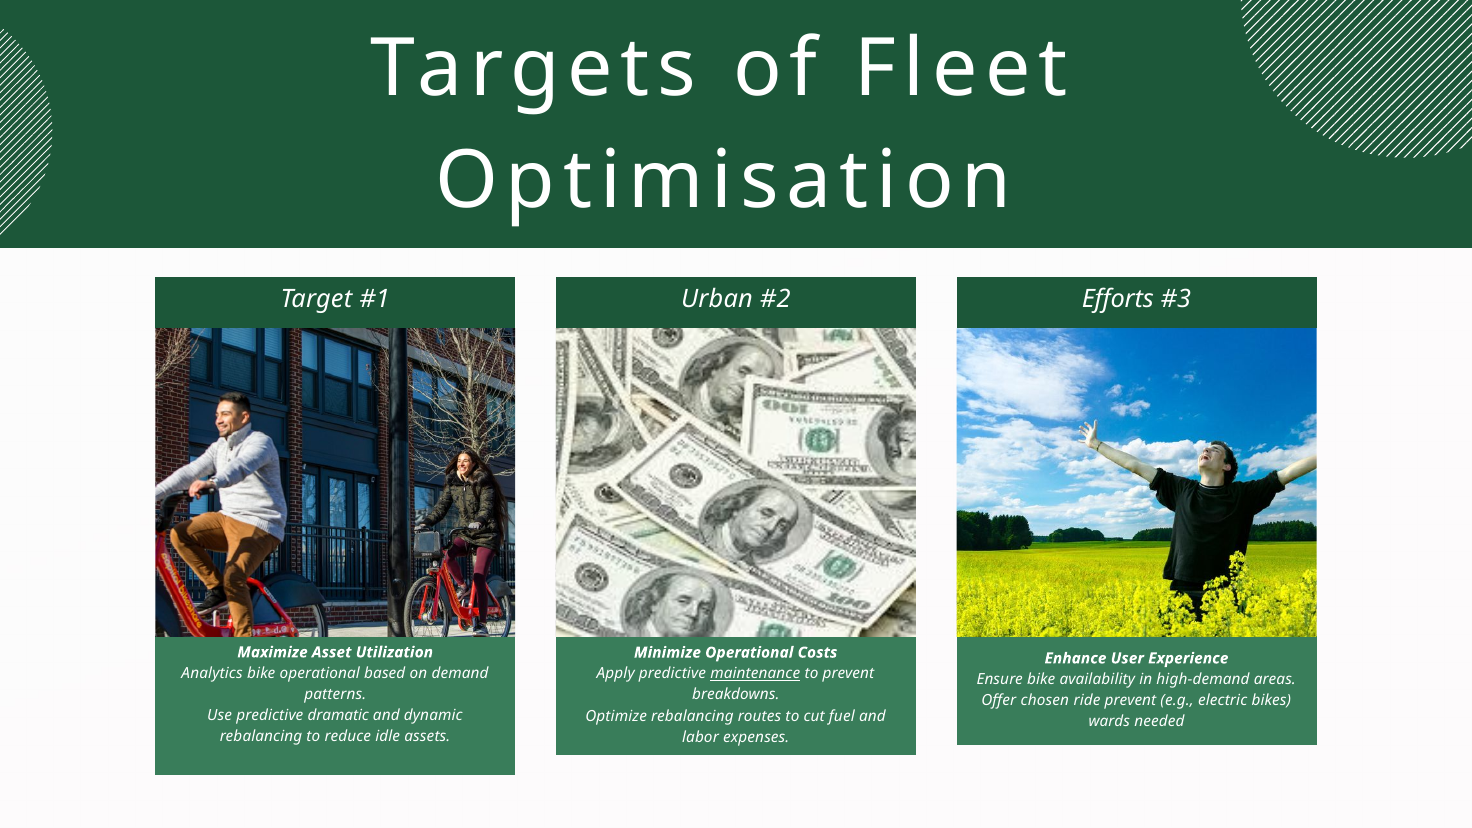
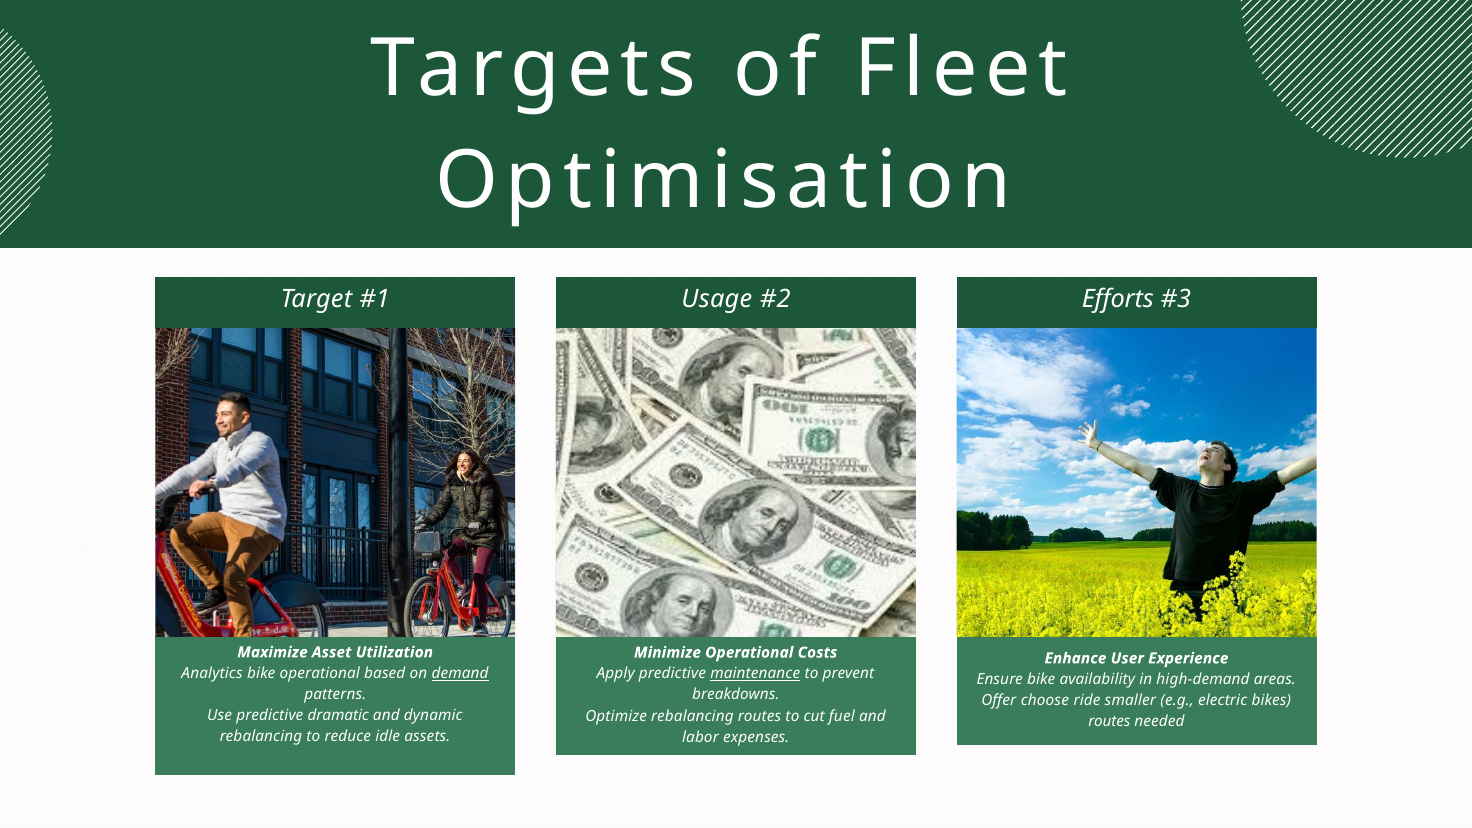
Urban: Urban -> Usage
demand underline: none -> present
chosen: chosen -> choose
ride prevent: prevent -> smaller
wards at (1109, 722): wards -> routes
